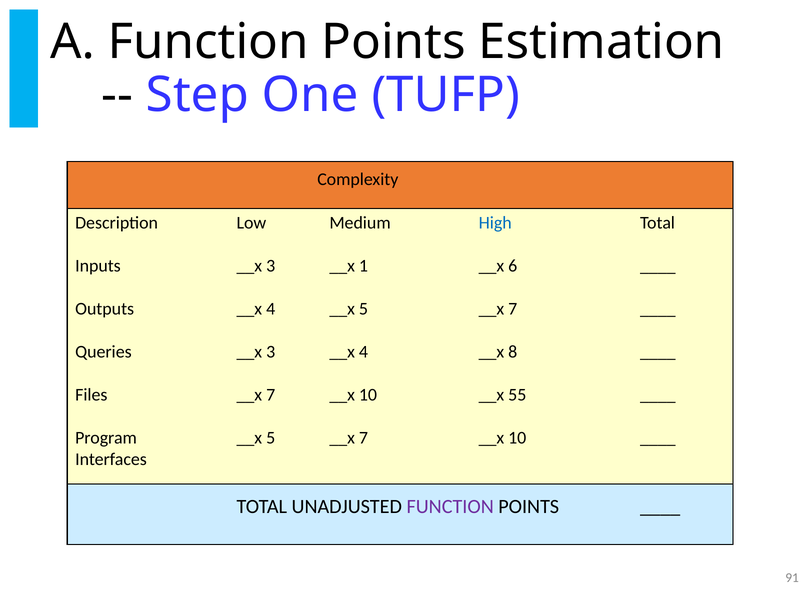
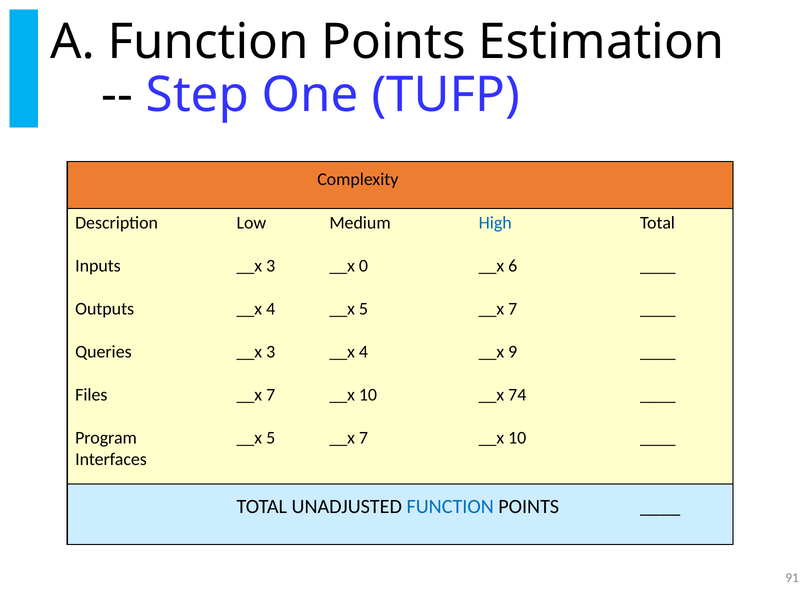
1: 1 -> 0
8: 8 -> 9
55: 55 -> 74
FUNCTION at (450, 507) colour: purple -> blue
